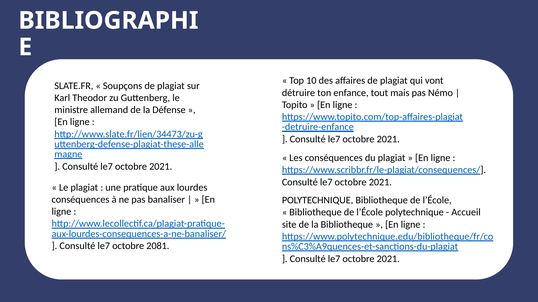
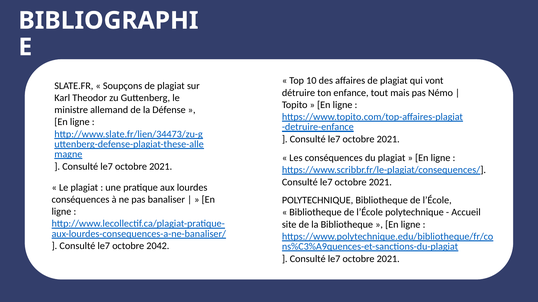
2081: 2081 -> 2042
